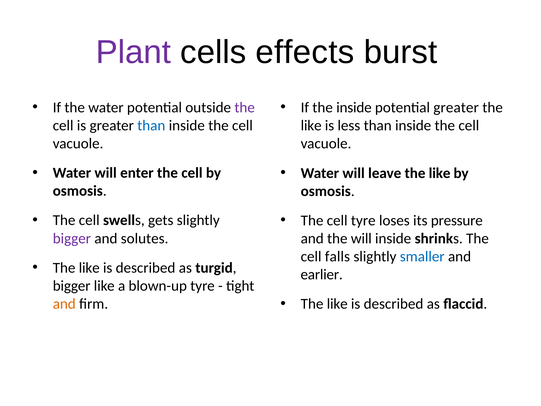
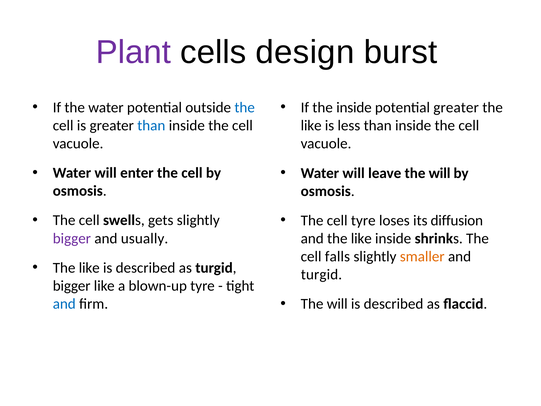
effects: effects -> design
the at (245, 107) colour: purple -> blue
leave the like: like -> will
pressure: pressure -> diffusion
solutes: solutes -> usually
and the will: will -> like
smaller colour: blue -> orange
earlier at (322, 275): earlier -> turgid
like at (337, 304): like -> will
and at (64, 304) colour: orange -> blue
